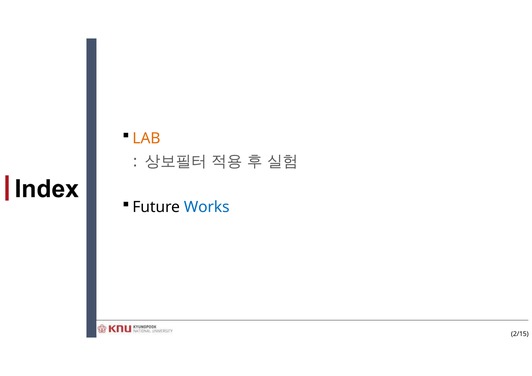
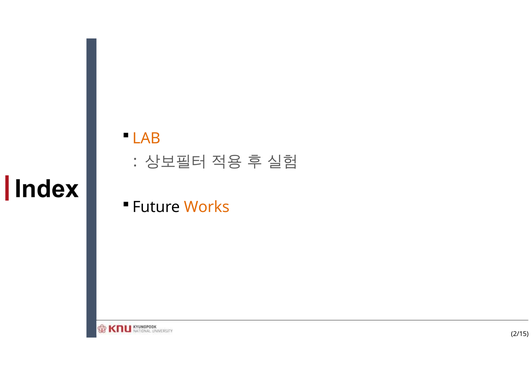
Works colour: blue -> orange
